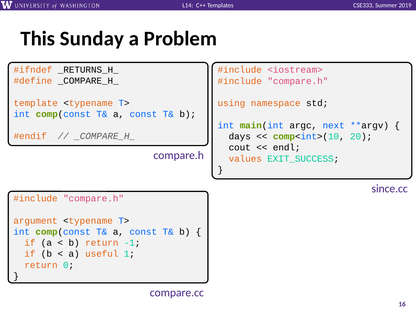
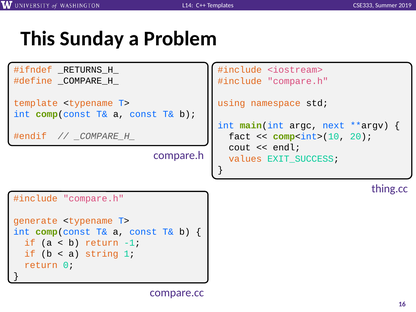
days: days -> fact
since.cc: since.cc -> thing.cc
argument: argument -> generate
useful: useful -> string
